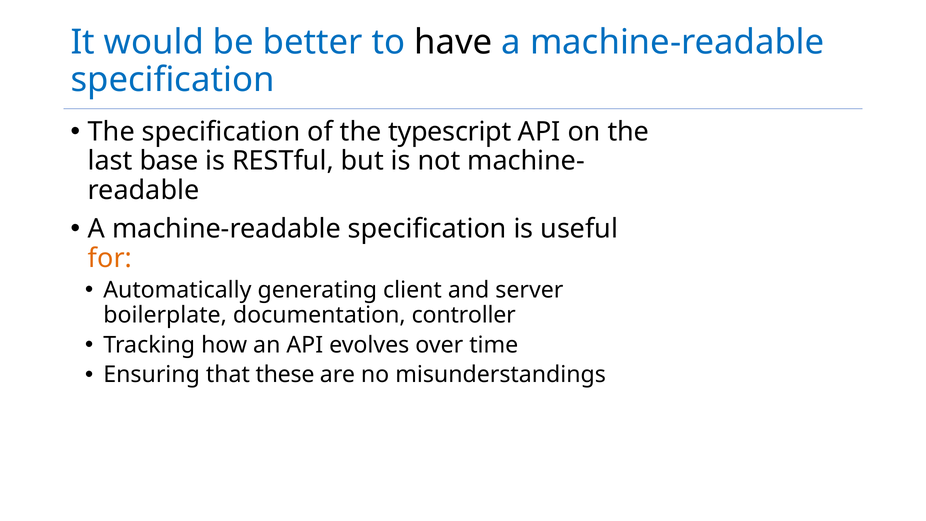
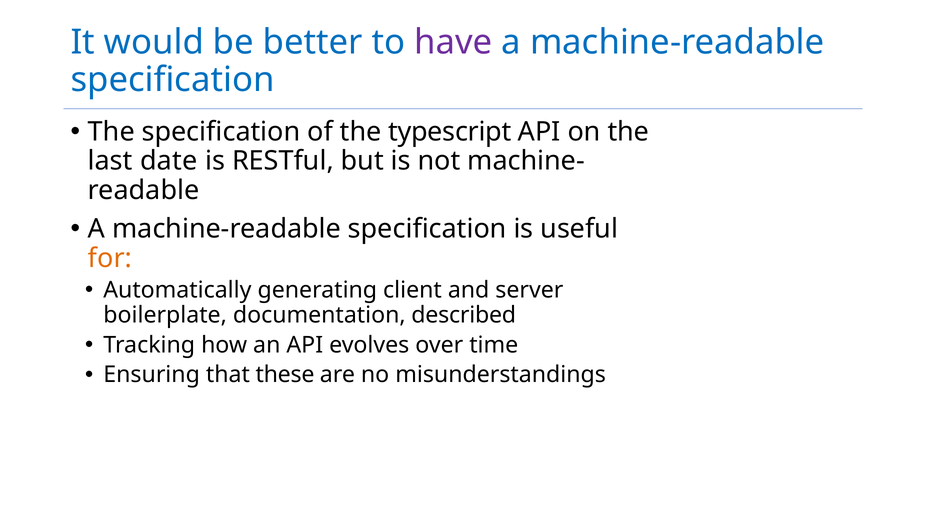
have colour: black -> purple
base: base -> date
controller: controller -> described
